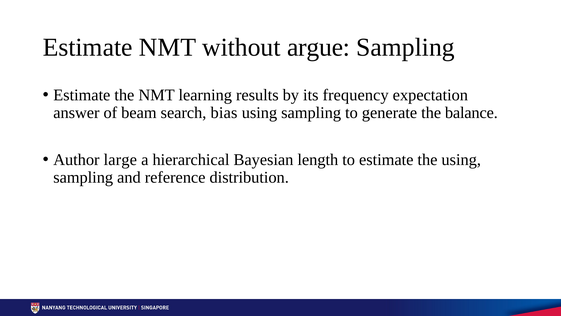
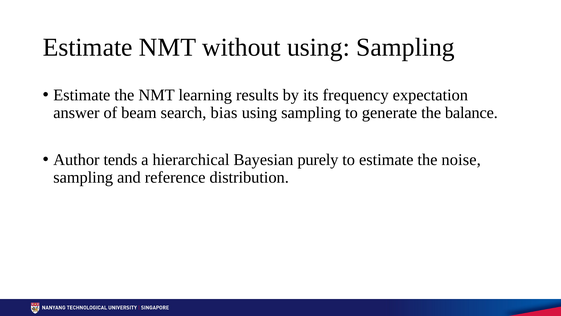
without argue: argue -> using
large: large -> tends
length: length -> purely
the using: using -> noise
